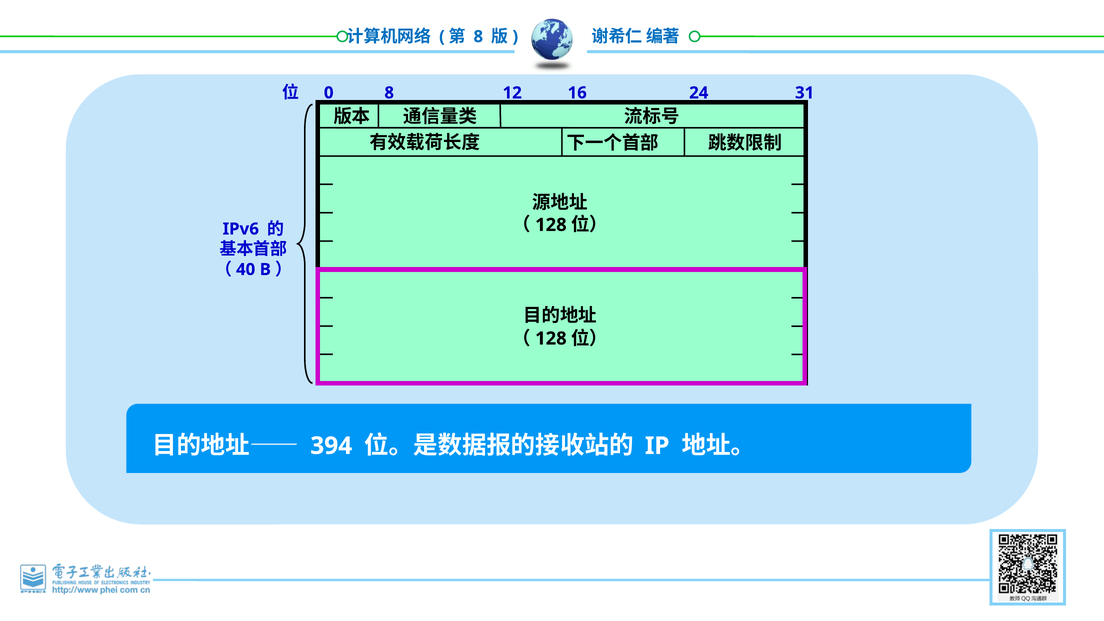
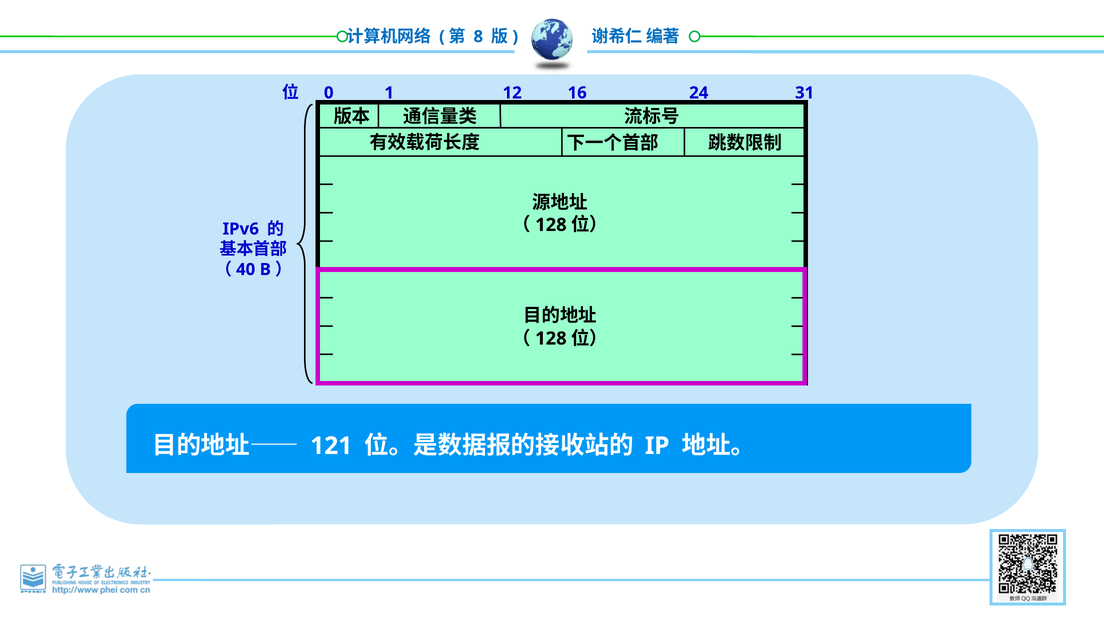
0 8: 8 -> 1
394: 394 -> 121
